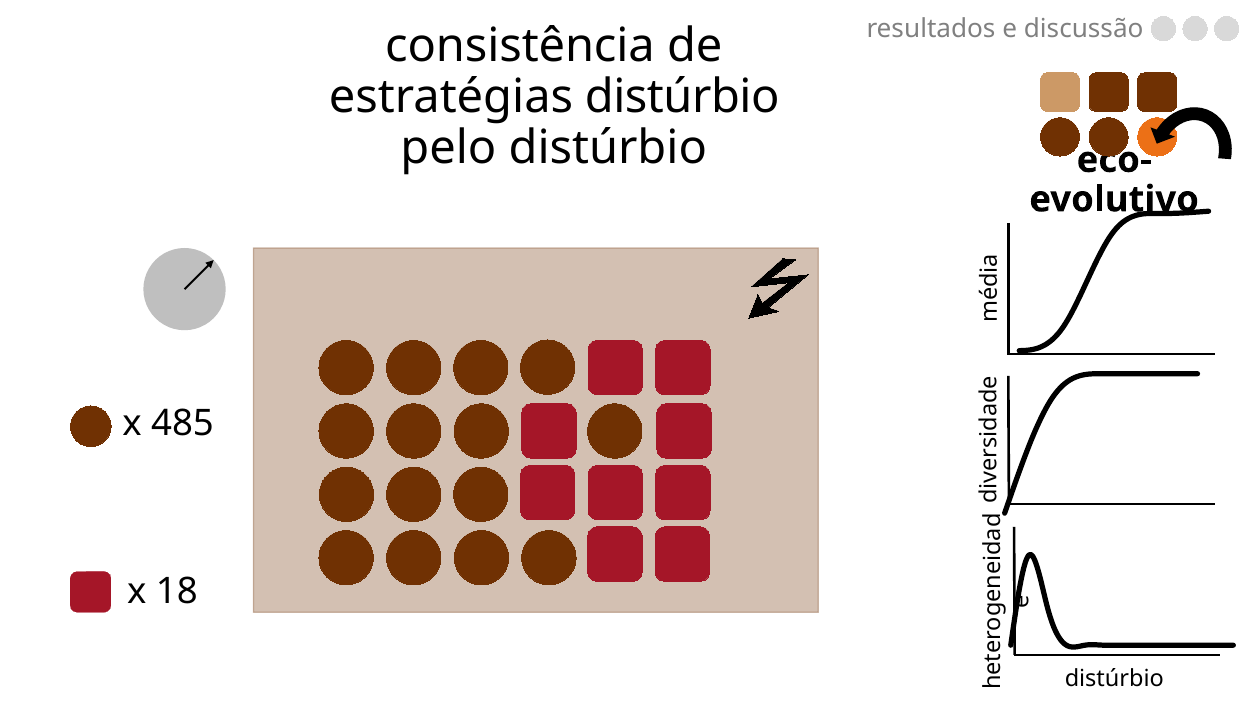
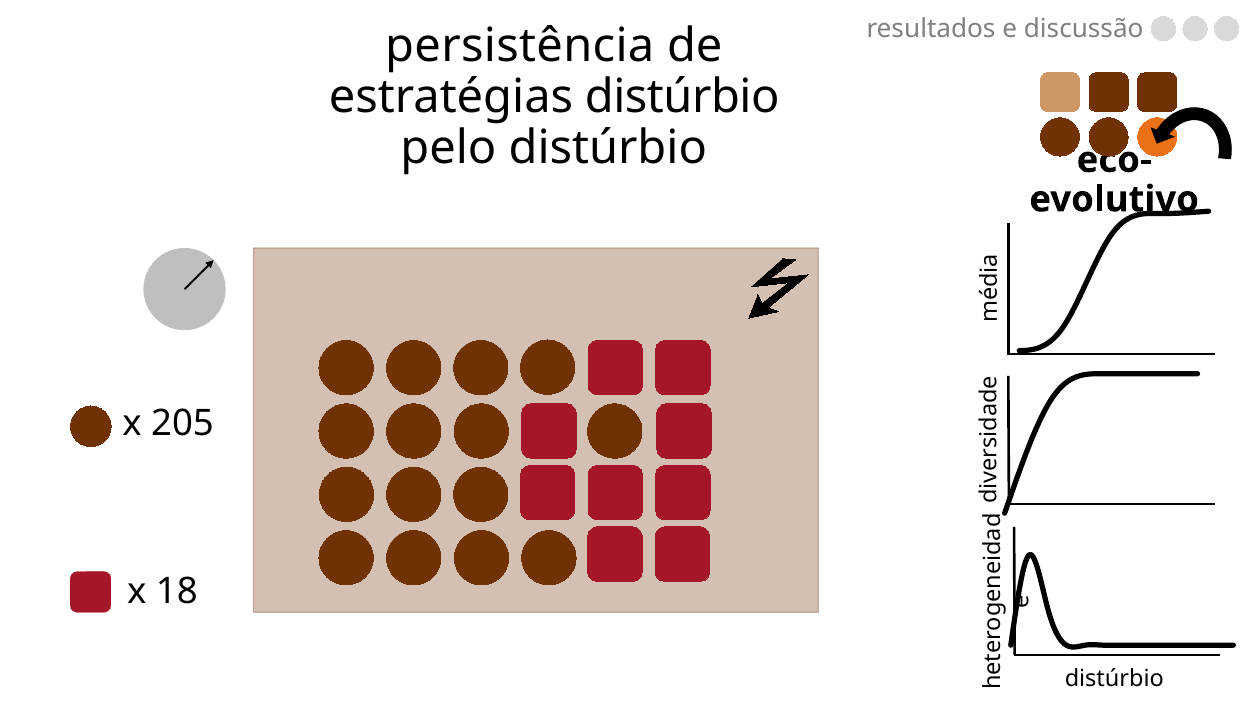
consistência: consistência -> persistência
485: 485 -> 205
